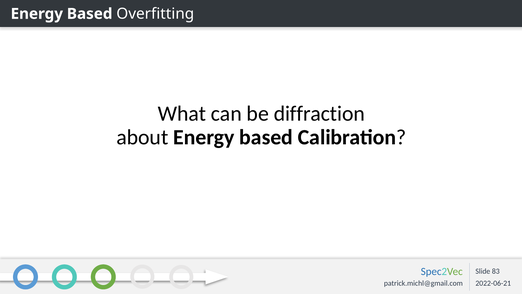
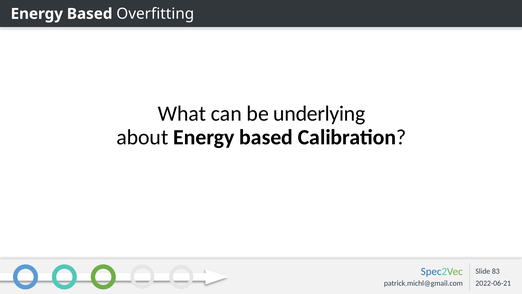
diffraction: diffraction -> underlying
